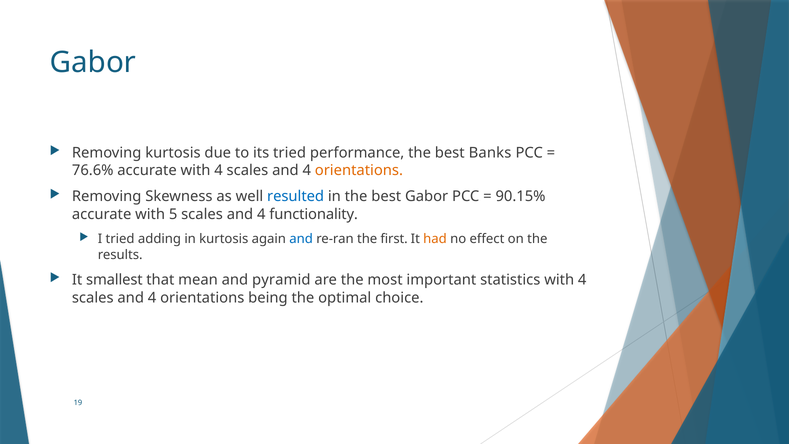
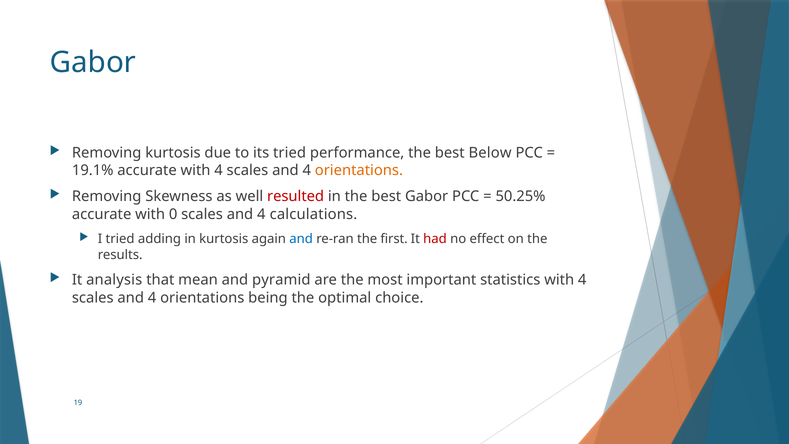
Banks: Banks -> Below
76.6%: 76.6% -> 19.1%
resulted colour: blue -> red
90.15%: 90.15% -> 50.25%
5: 5 -> 0
functionality: functionality -> calculations
had colour: orange -> red
smallest: smallest -> analysis
